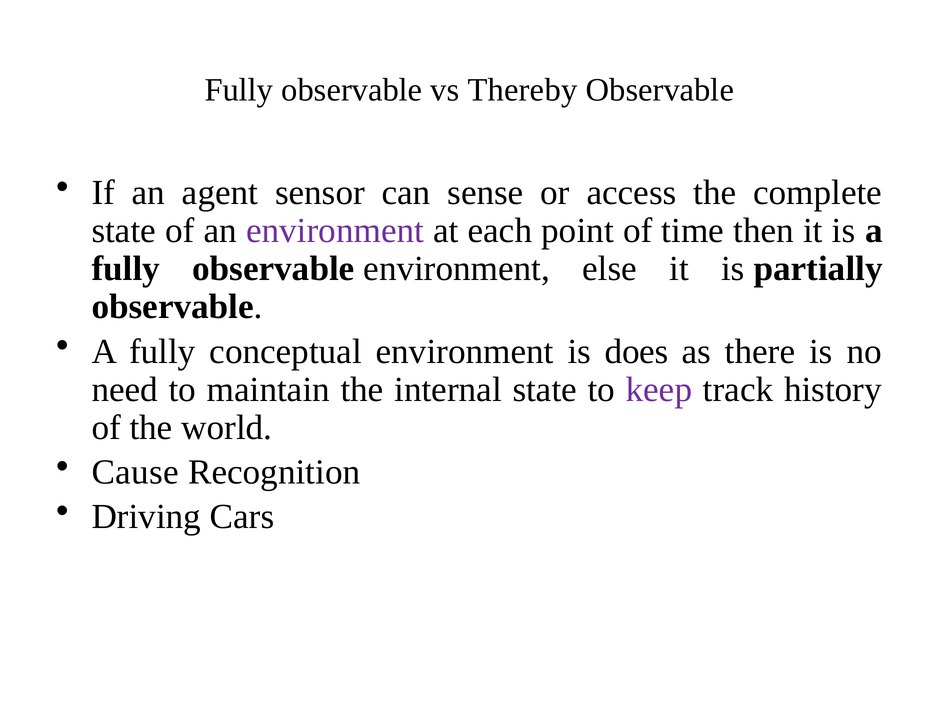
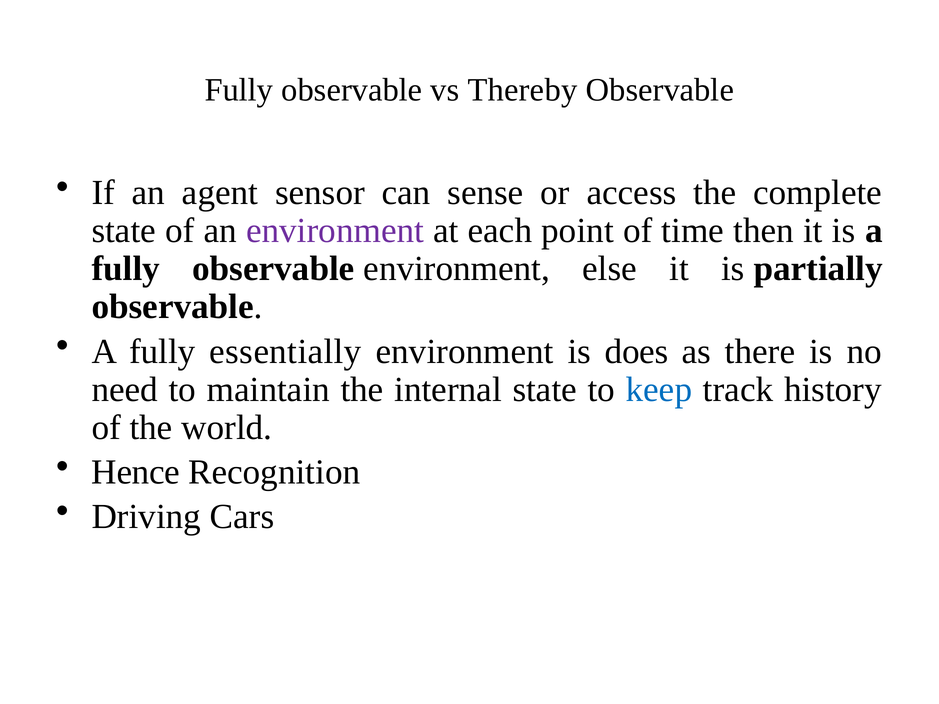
conceptual: conceptual -> essentially
keep colour: purple -> blue
Cause: Cause -> Hence
